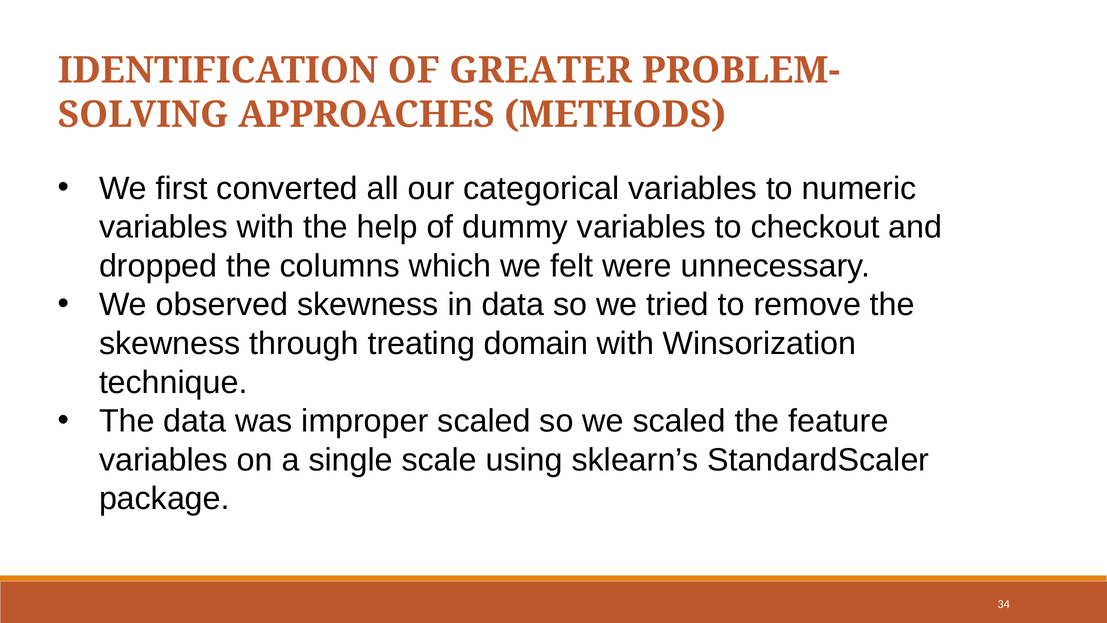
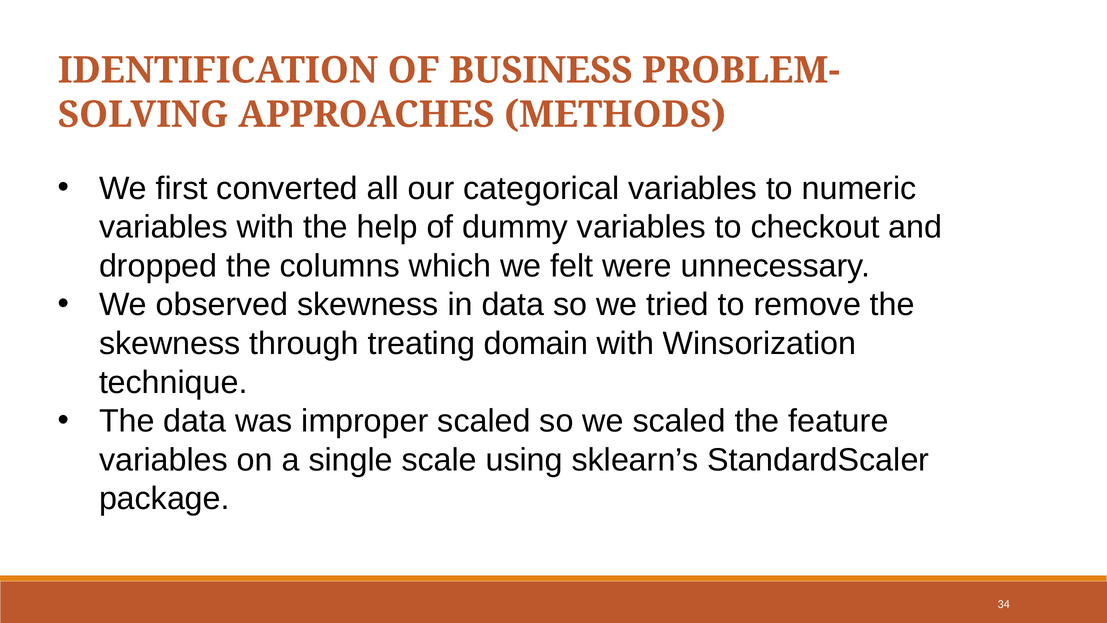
GREATER: GREATER -> BUSINESS
